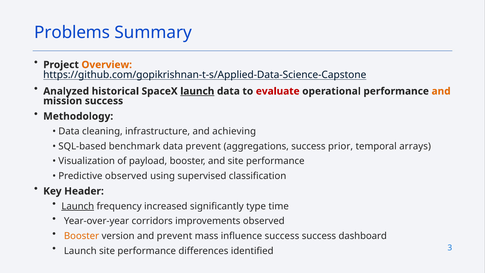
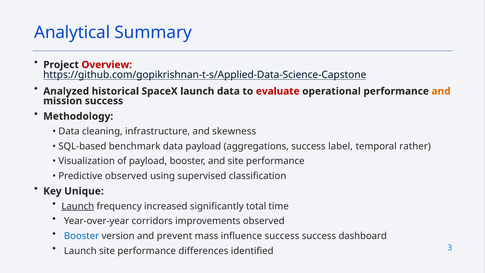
Problems: Problems -> Analytical
Overview colour: orange -> red
launch at (197, 91) underline: present -> none
achieving: achieving -> skewness
data prevent: prevent -> payload
prior: prior -> label
arrays: arrays -> rather
Header: Header -> Unique
type: type -> total
Booster at (82, 236) colour: orange -> blue
